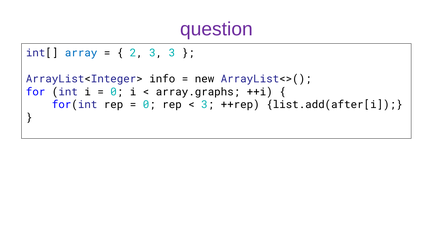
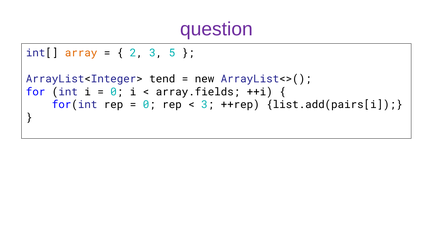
array colour: blue -> orange
3 3: 3 -> 5
info: info -> tend
array.graphs: array.graphs -> array.fields
list.add(after[i: list.add(after[i -> list.add(pairs[i
